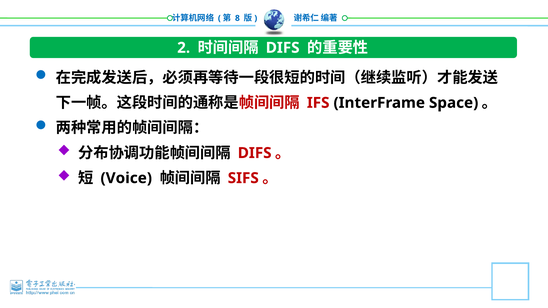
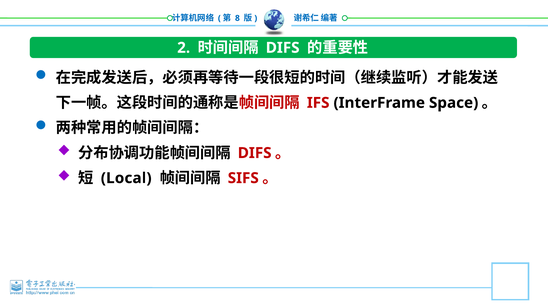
Voice: Voice -> Local
